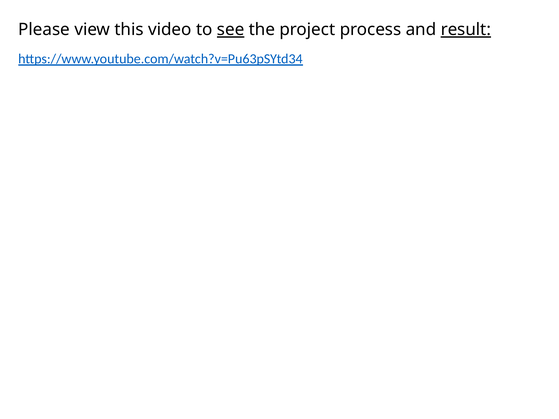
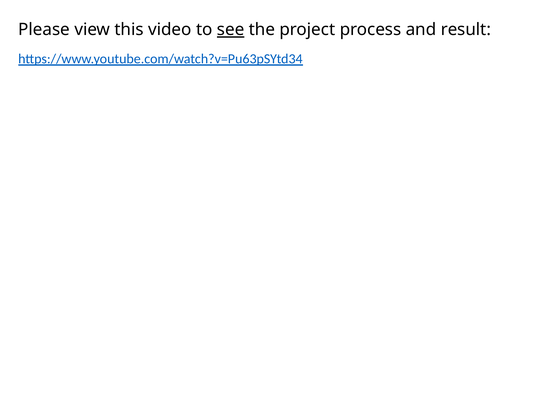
result underline: present -> none
